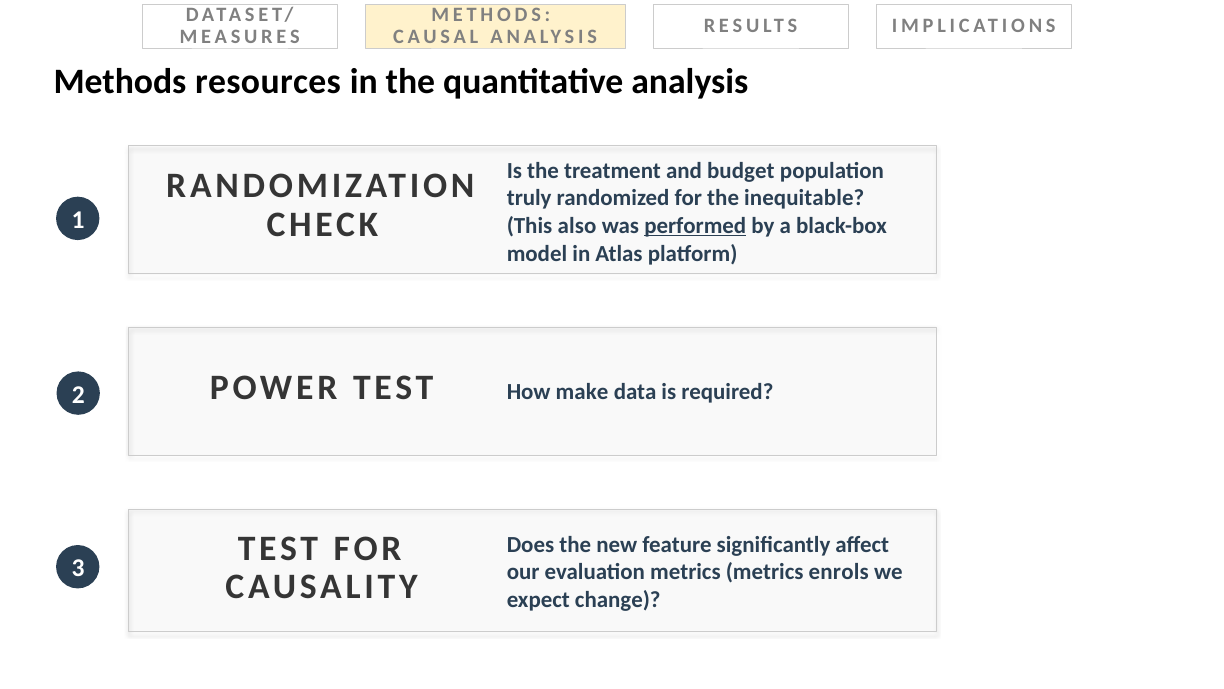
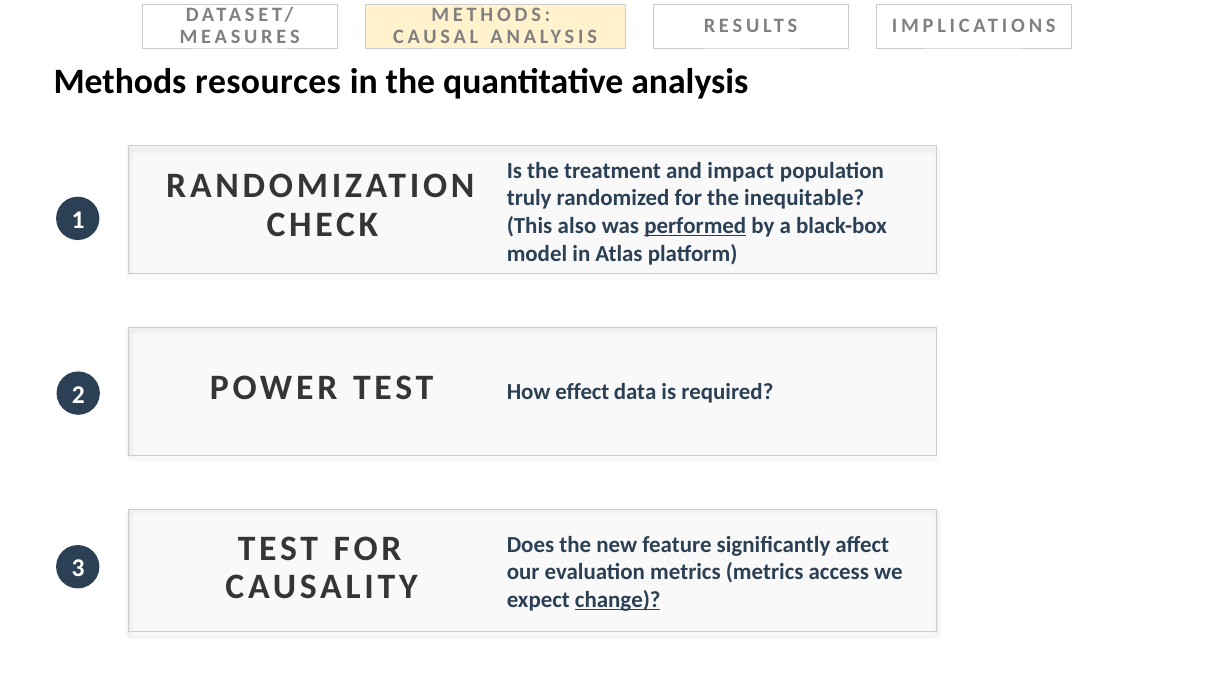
budget: budget -> impact
make: make -> effect
enrols: enrols -> access
change underline: none -> present
